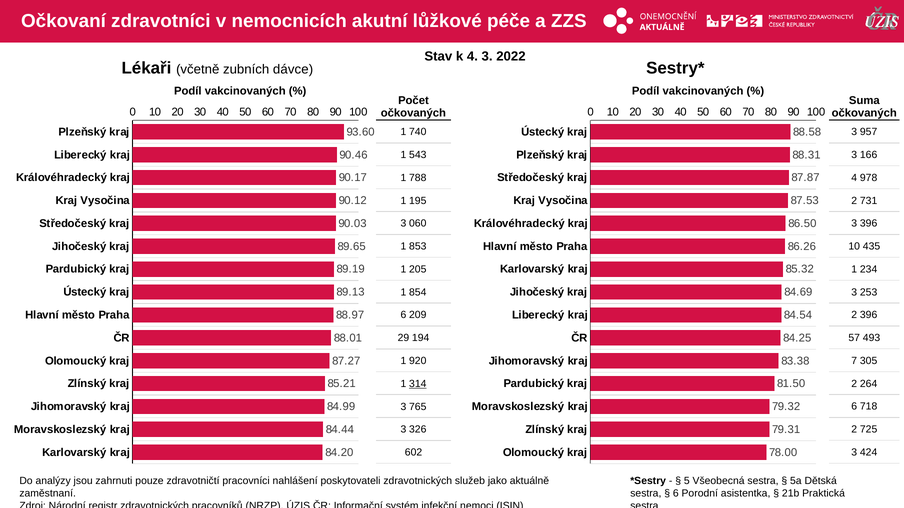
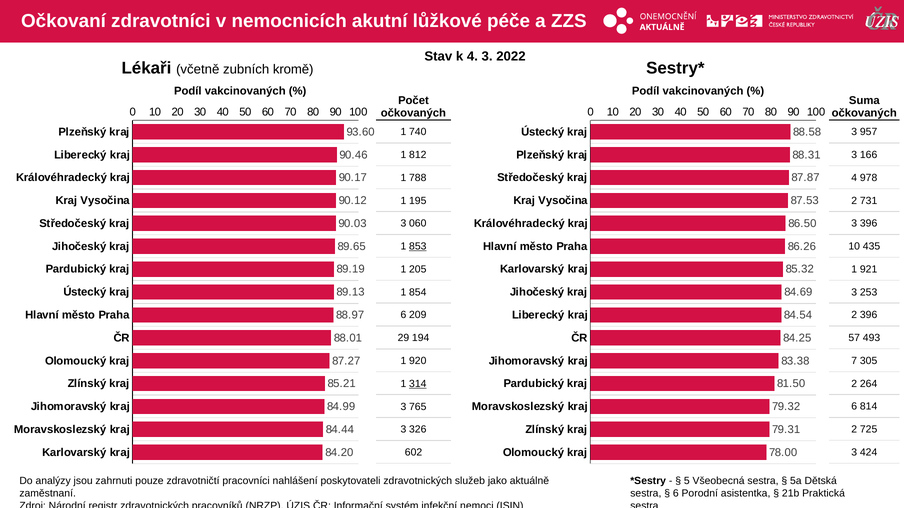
dávce: dávce -> kromě
543: 543 -> 812
853 underline: none -> present
234: 234 -> 921
718: 718 -> 814
